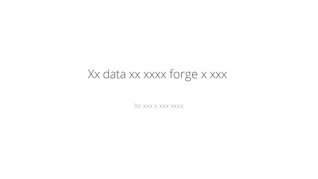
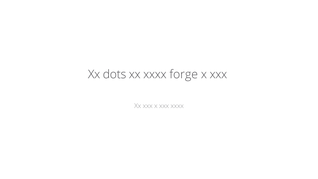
data: data -> dots
